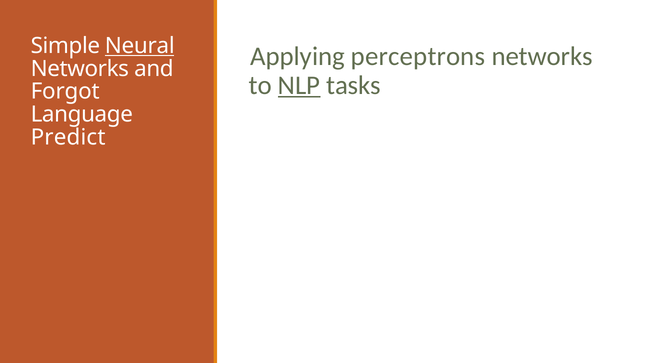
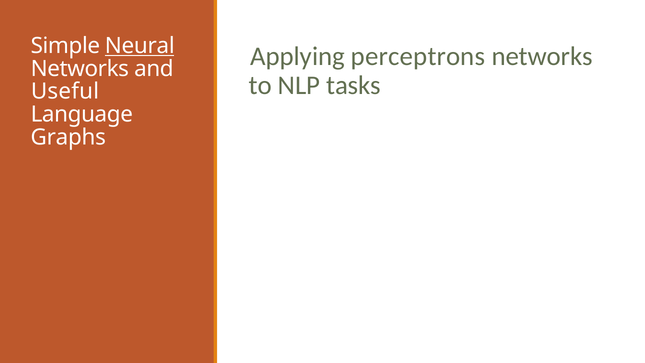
NLP underline: present -> none
Forgot: Forgot -> Useful
Predict: Predict -> Graphs
